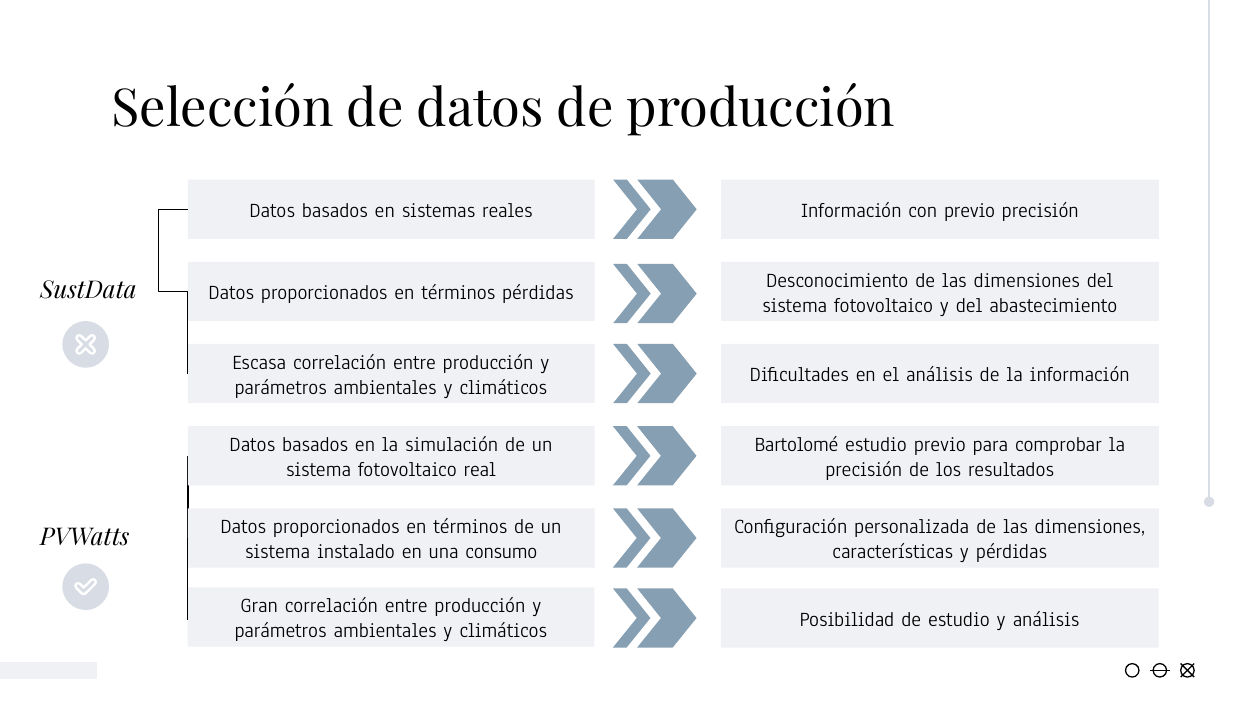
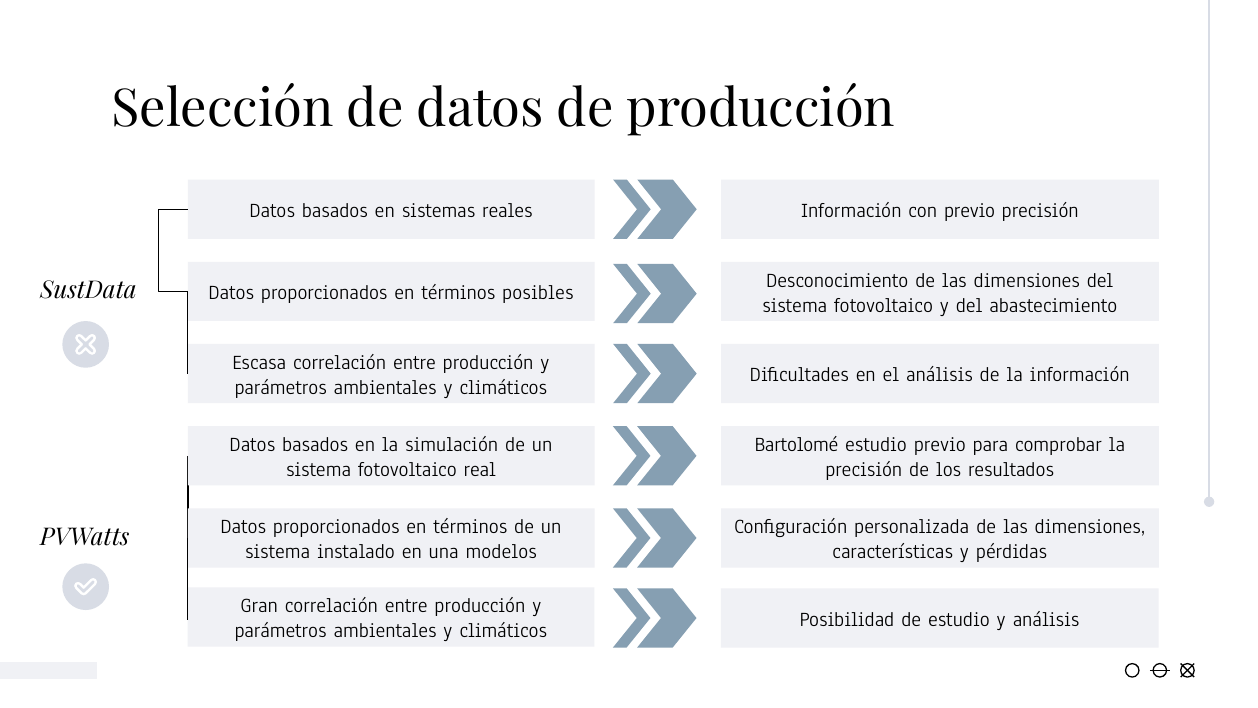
términos pérdidas: pérdidas -> posibles
consumo: consumo -> modelos
